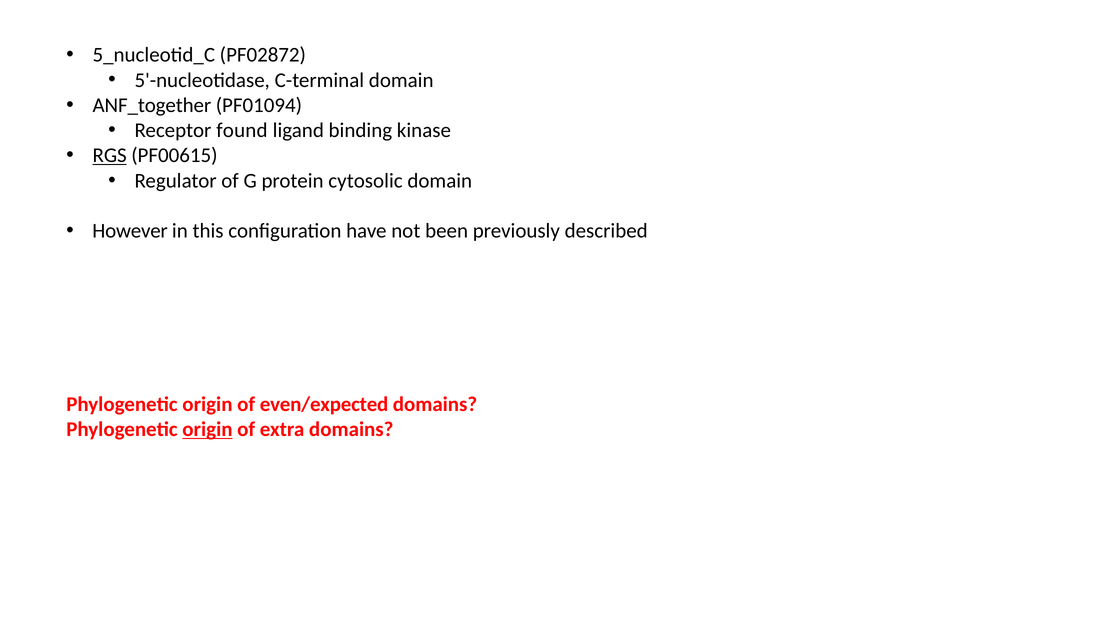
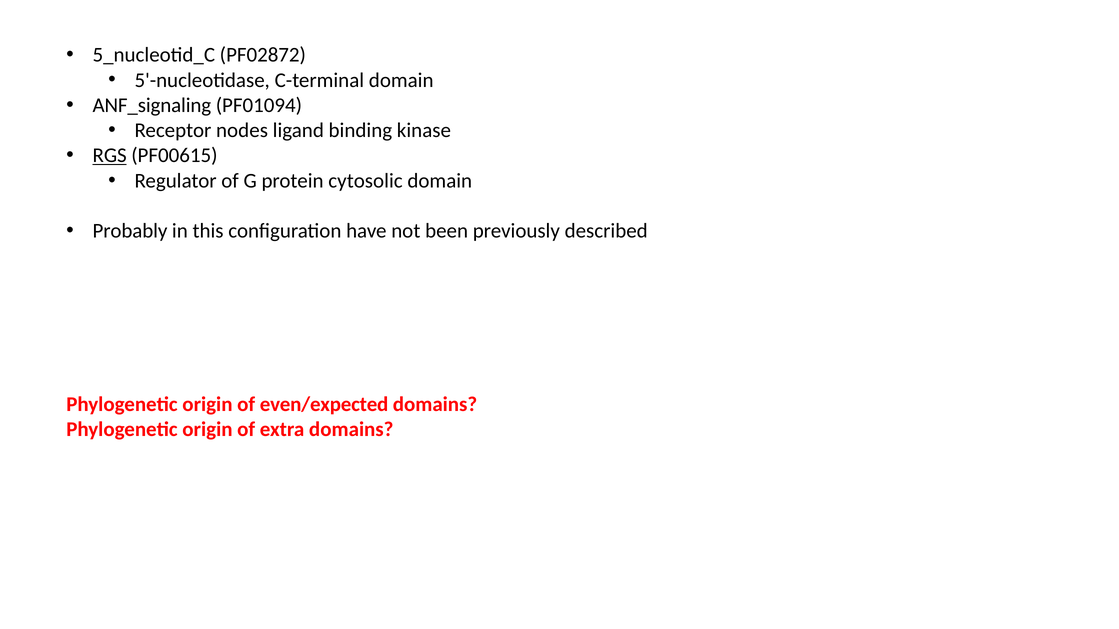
ANF_together: ANF_together -> ANF_signaling
found: found -> nodes
However: However -> Probably
origin at (207, 430) underline: present -> none
